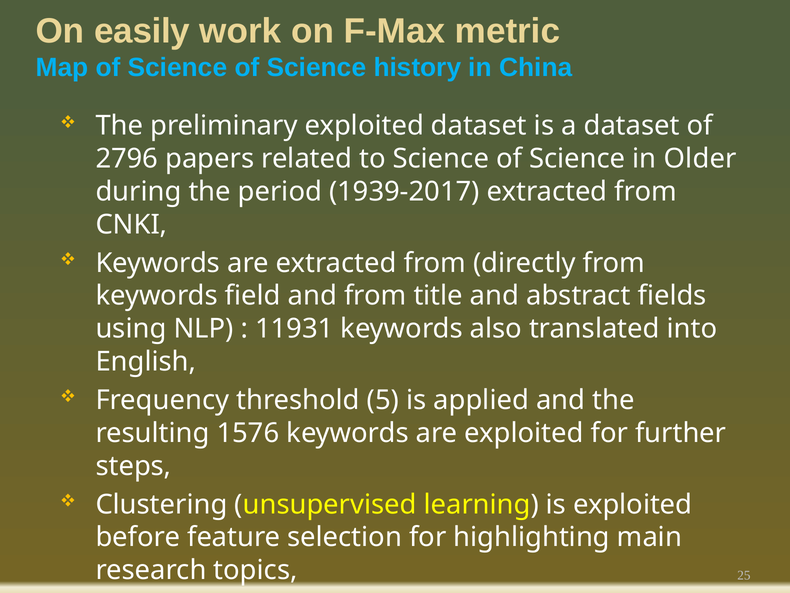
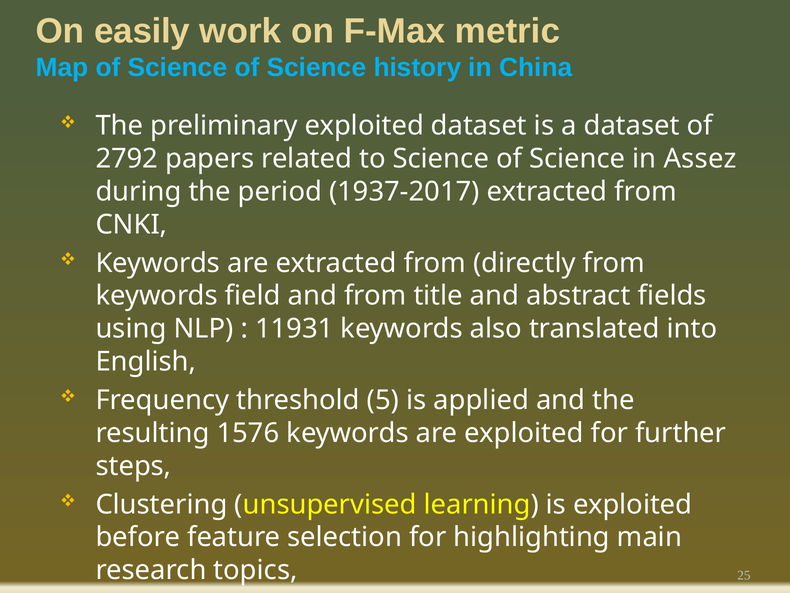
2796: 2796 -> 2792
Older: Older -> Assez
1939-2017: 1939-2017 -> 1937-2017
